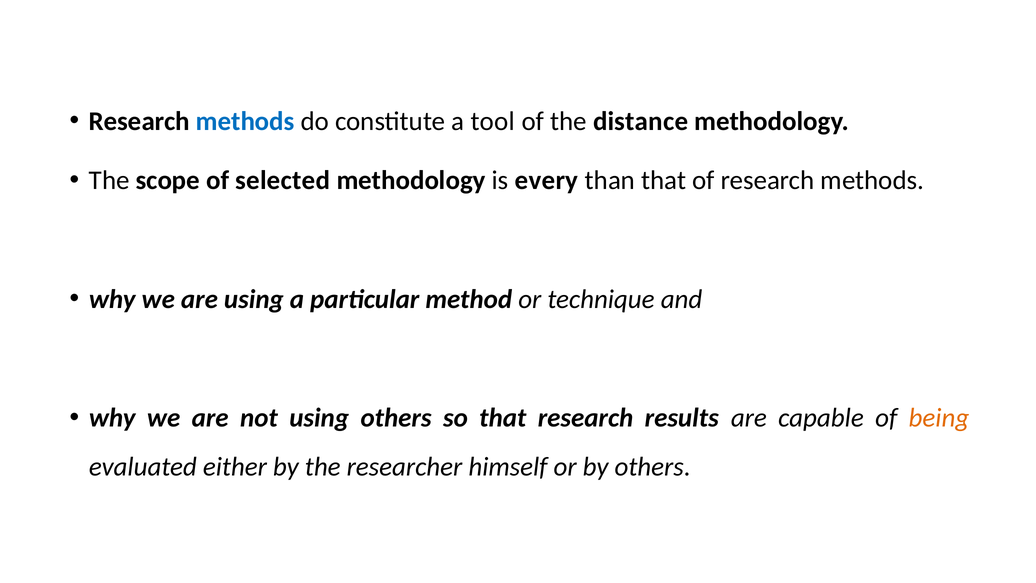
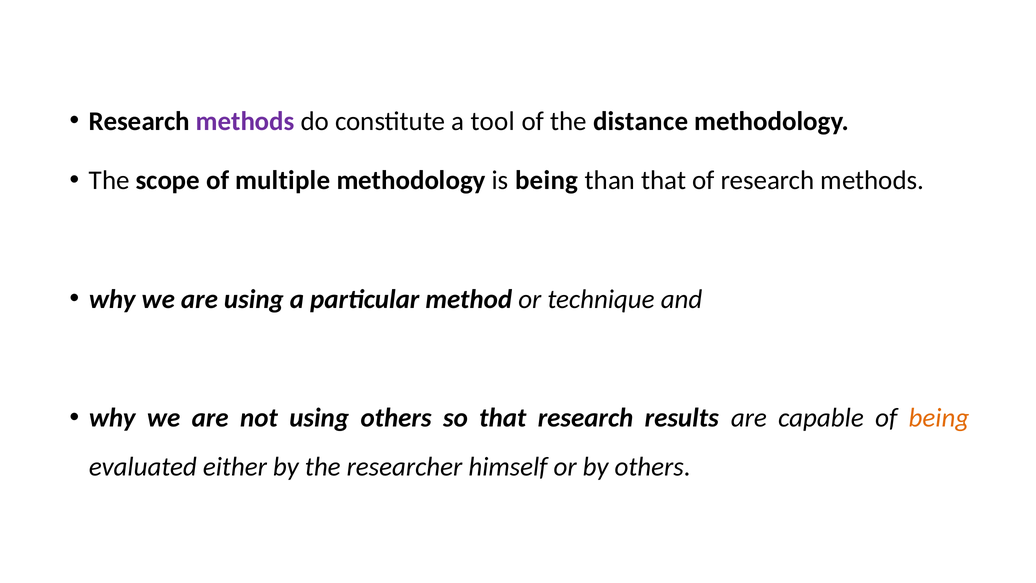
methods at (245, 121) colour: blue -> purple
selected: selected -> multiple
is every: every -> being
